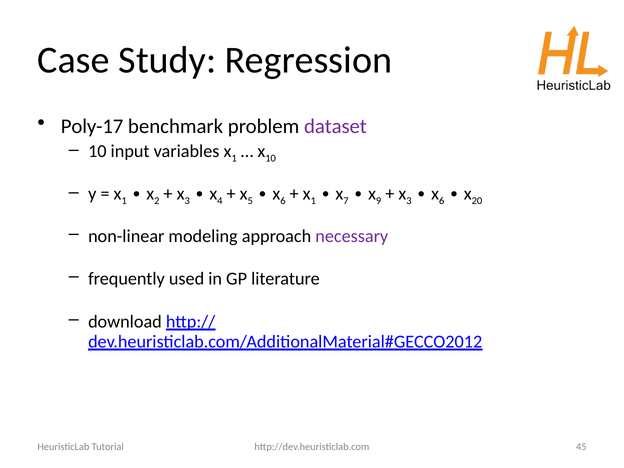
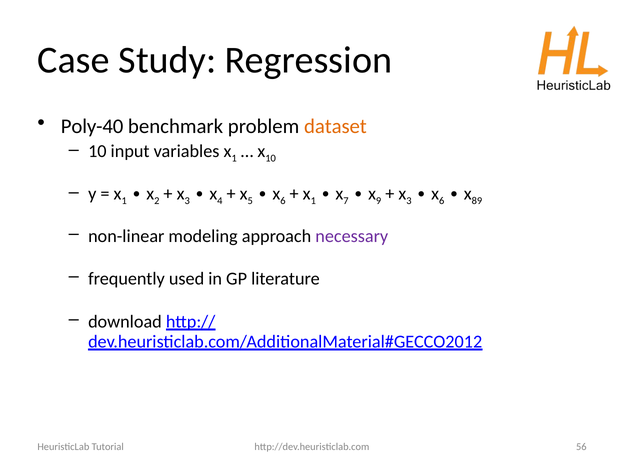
Poly-17: Poly-17 -> Poly-40
dataset colour: purple -> orange
20: 20 -> 89
45: 45 -> 56
